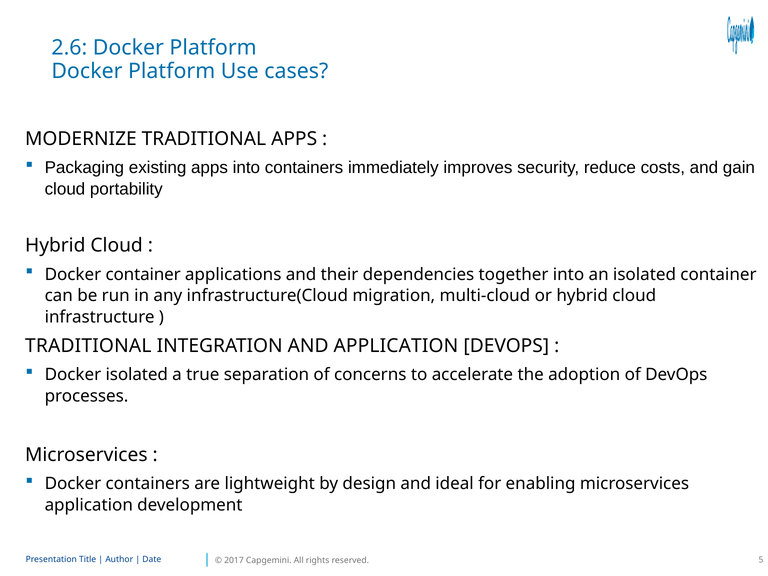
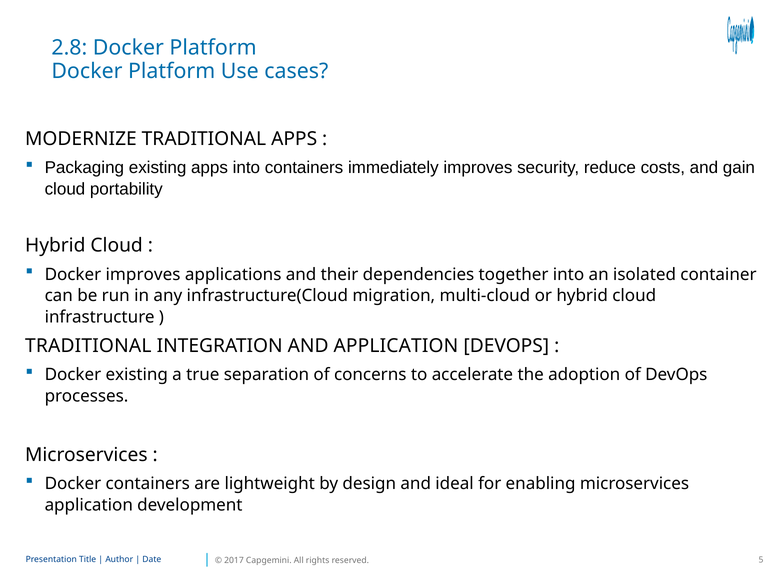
2.6: 2.6 -> 2.8
Docker container: container -> improves
Docker isolated: isolated -> existing
